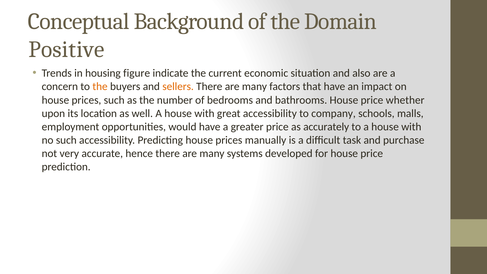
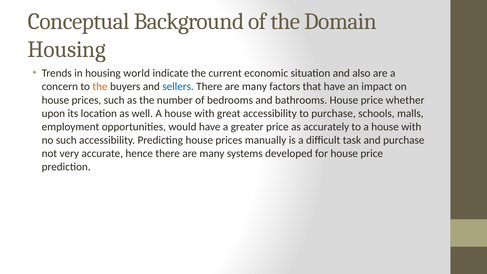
Positive at (66, 49): Positive -> Housing
figure: figure -> world
sellers colour: orange -> blue
to company: company -> purchase
